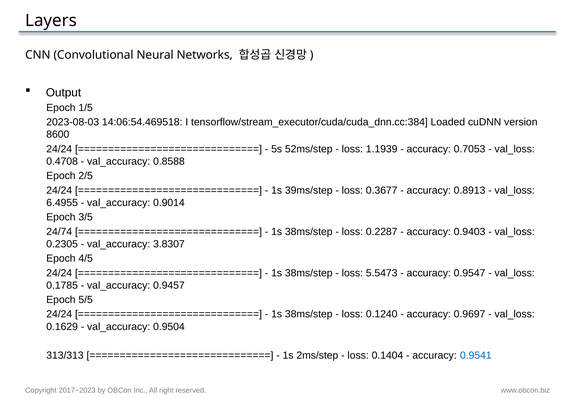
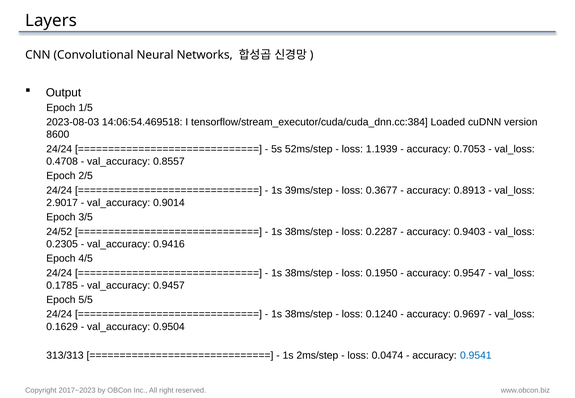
0.8588: 0.8588 -> 0.8557
6.4955: 6.4955 -> 2.9017
24/74: 24/74 -> 24/52
3.8307: 3.8307 -> 0.9416
5.5473: 5.5473 -> 0.1950
0.1404: 0.1404 -> 0.0474
